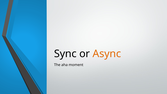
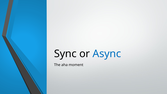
Async colour: orange -> blue
